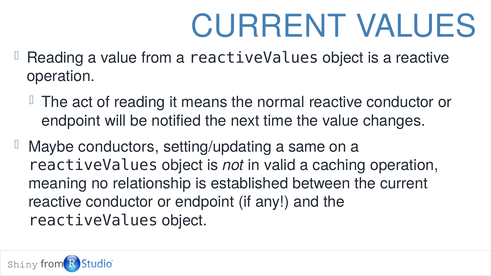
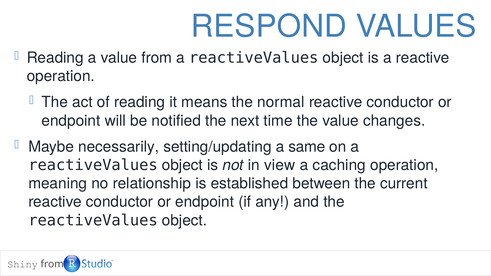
CURRENT at (269, 26): CURRENT -> RESPOND
conductors: conductors -> necessarily
valid: valid -> view
